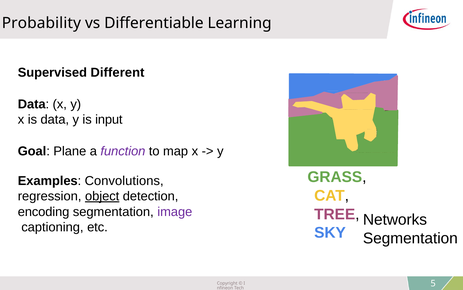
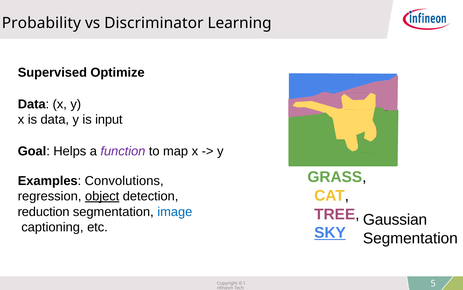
Differentiable: Differentiable -> Discriminator
Different: Different -> Optimize
Plane: Plane -> Helps
encoding: encoding -> reduction
image colour: purple -> blue
Networks: Networks -> Gaussian
SKY underline: none -> present
